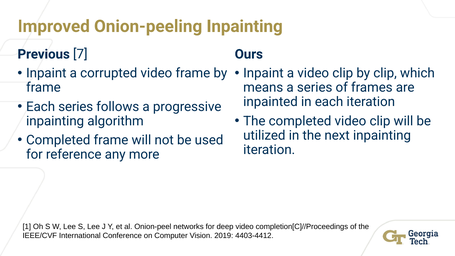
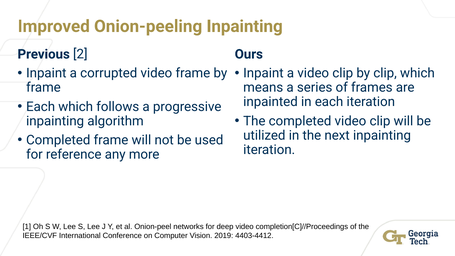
7: 7 -> 2
Each series: series -> which
